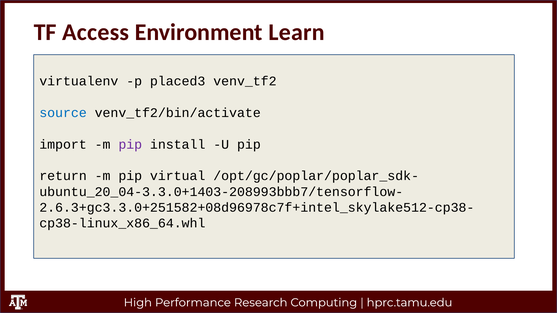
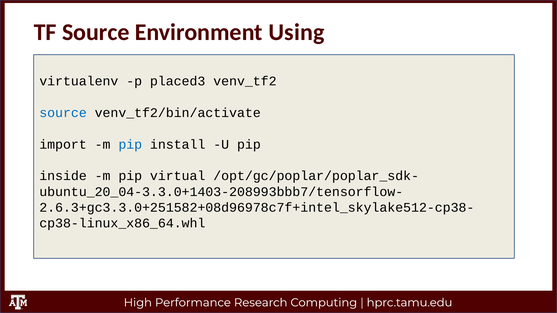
TF Access: Access -> Source
Learn: Learn -> Using
pip at (130, 145) colour: purple -> blue
return: return -> inside
